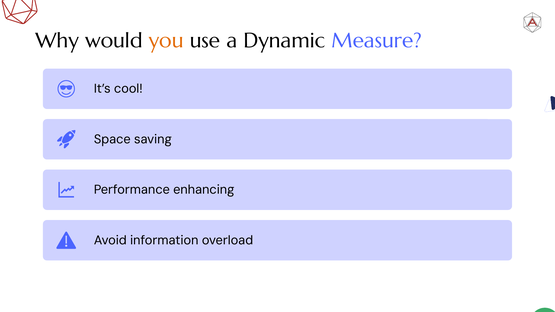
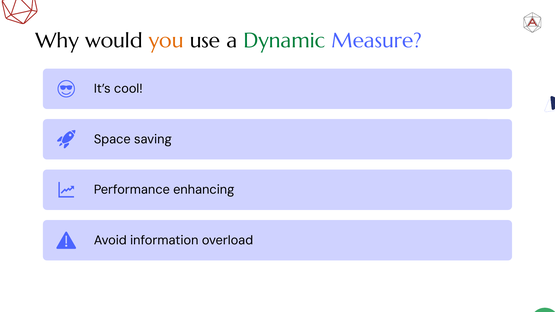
Dynamic colour: black -> green
